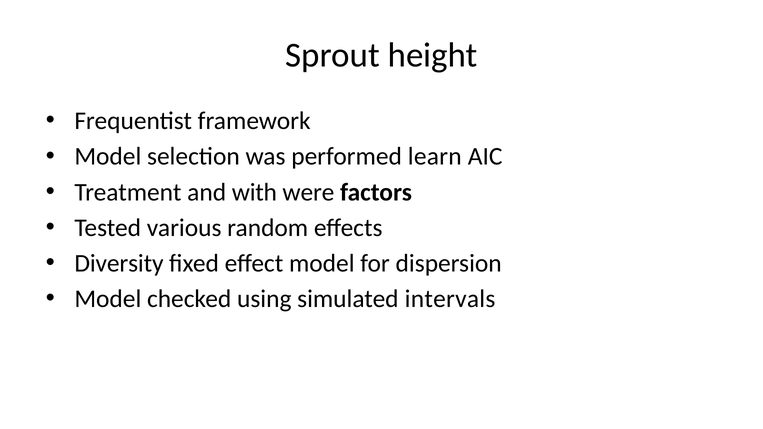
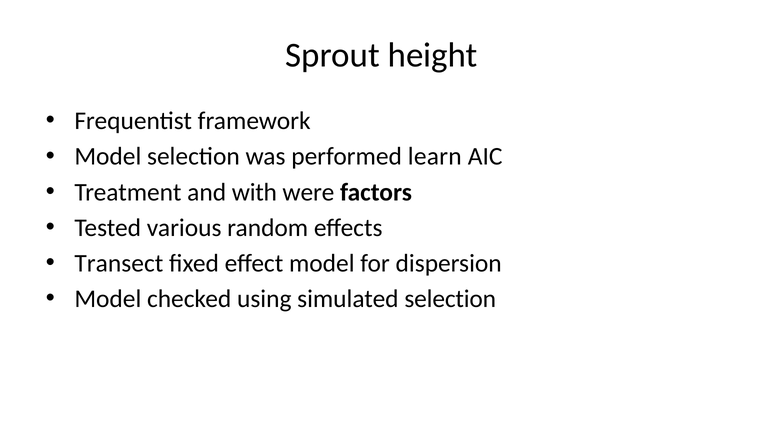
Diversity: Diversity -> Transect
simulated intervals: intervals -> selection
